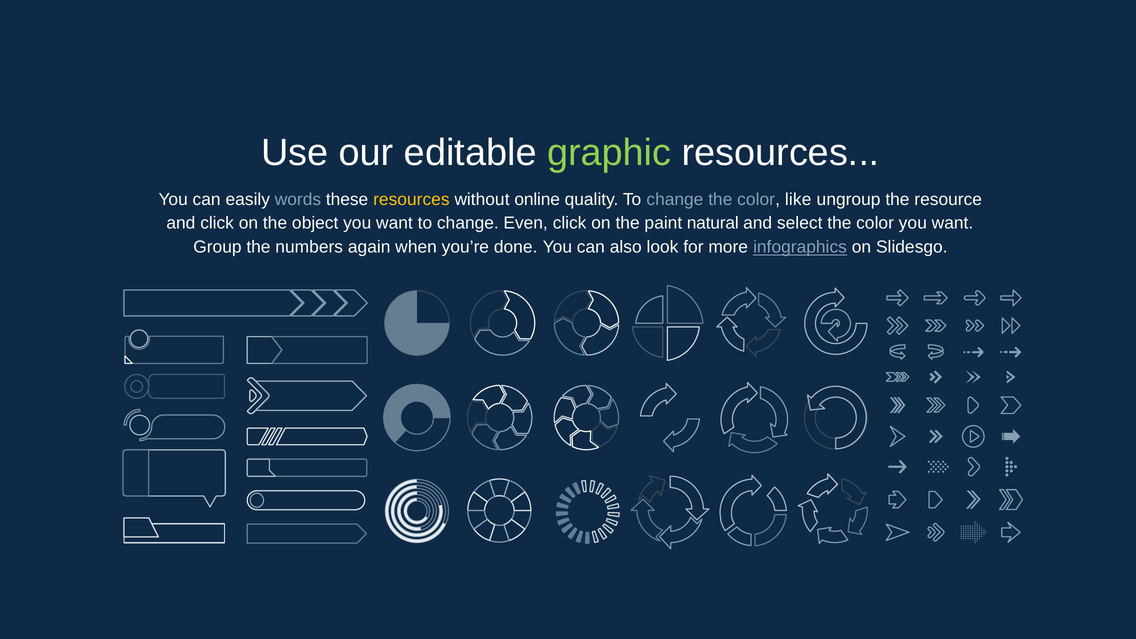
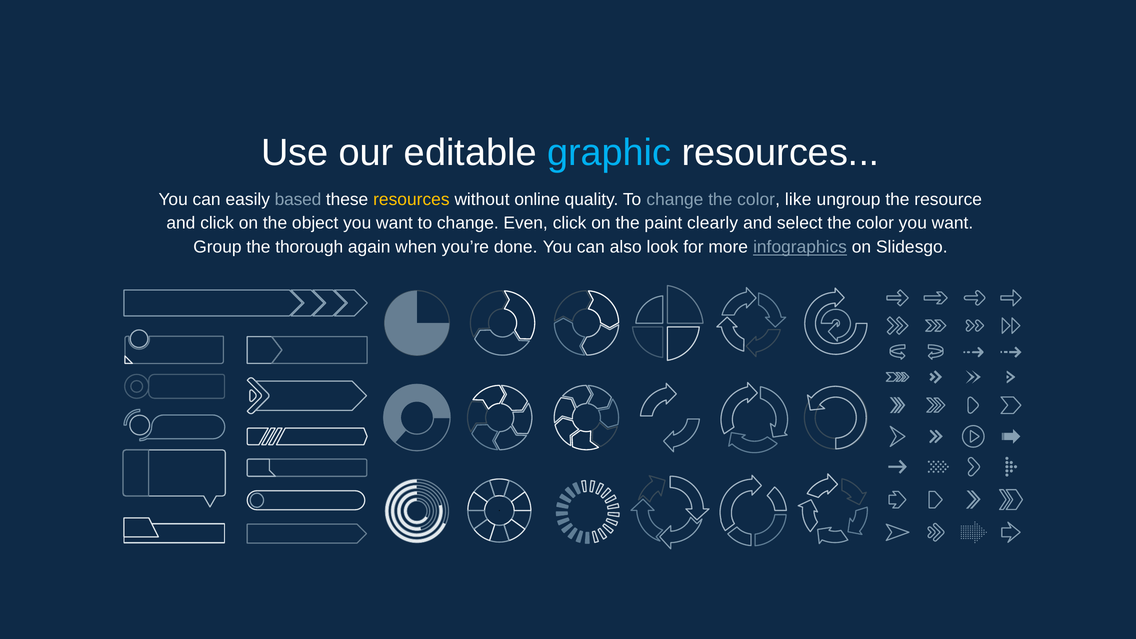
graphic colour: light green -> light blue
words: words -> based
natural: natural -> clearly
numbers: numbers -> thorough
